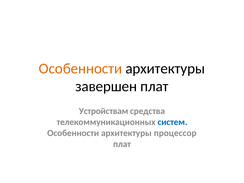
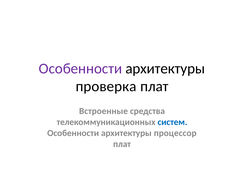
Особенности at (80, 69) colour: orange -> purple
завершен: завершен -> проверка
Устройствам: Устройствам -> Встроенные
